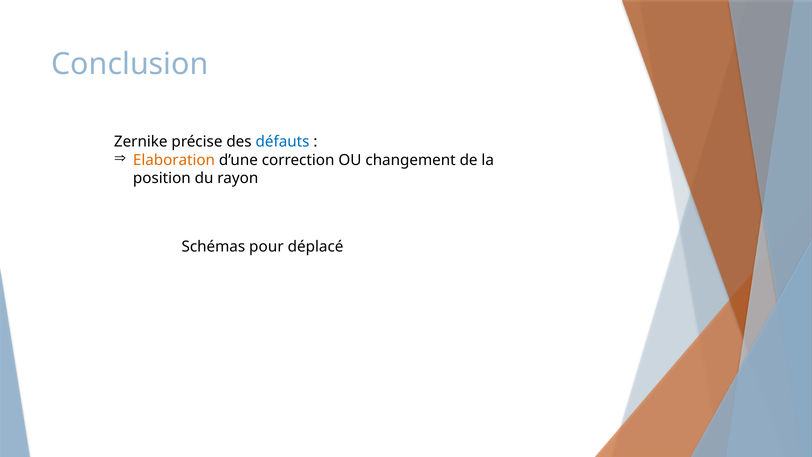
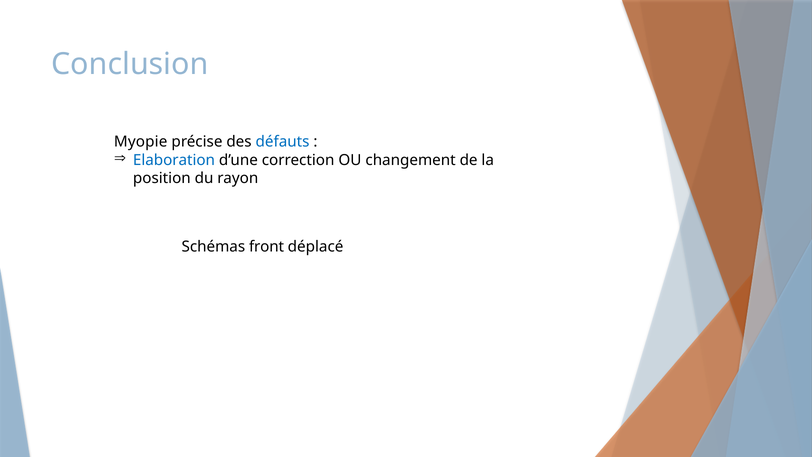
Zernike: Zernike -> Myopie
Elaboration colour: orange -> blue
pour: pour -> front
